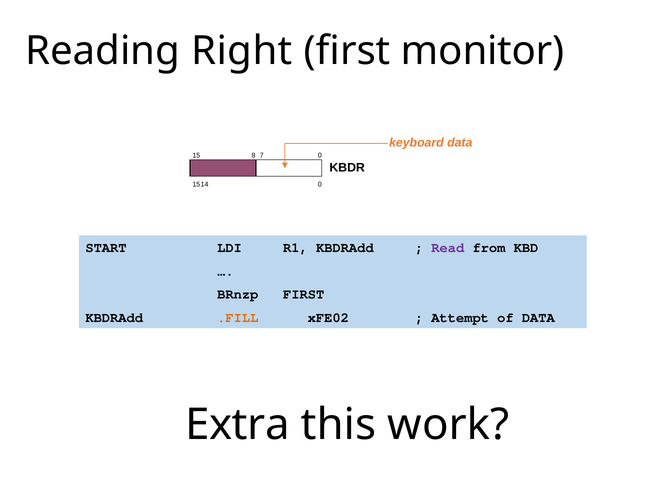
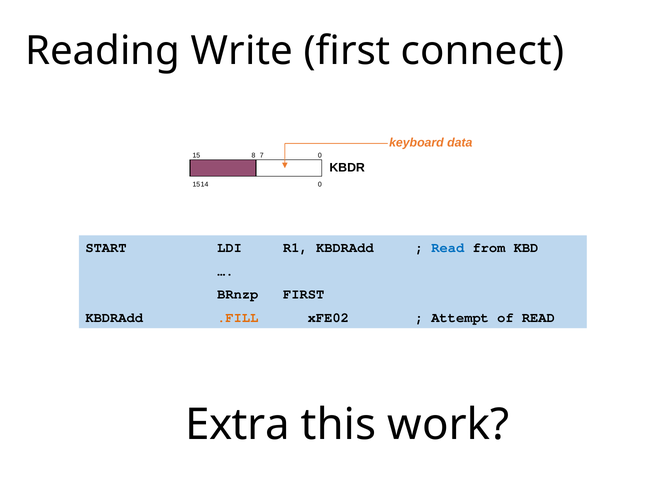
Right: Right -> Write
monitor: monitor -> connect
Read at (448, 248) colour: purple -> blue
of DATA: DATA -> READ
